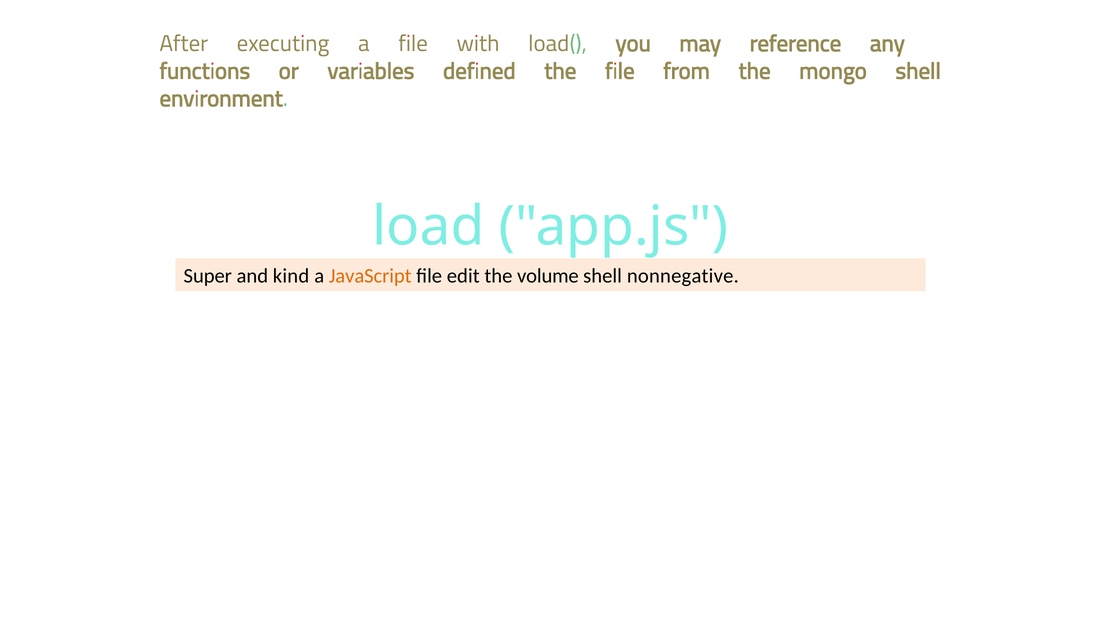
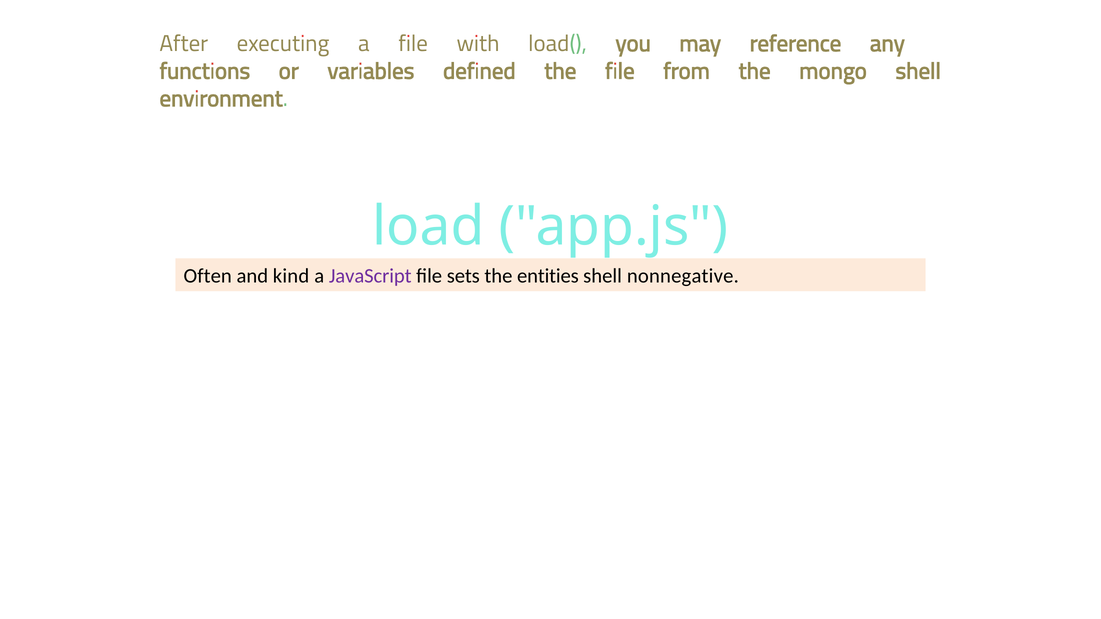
Super: Super -> Often
JavaScript colour: orange -> purple
edit: edit -> sets
volume: volume -> entities
